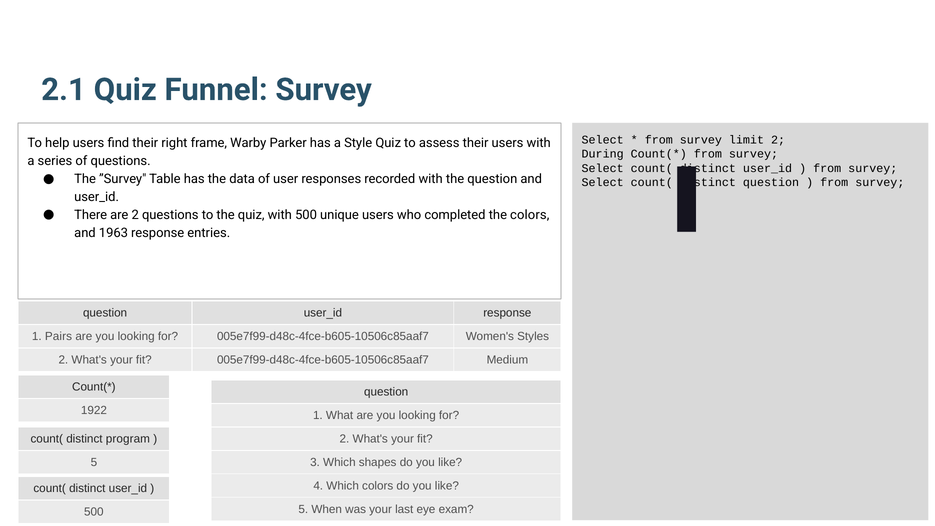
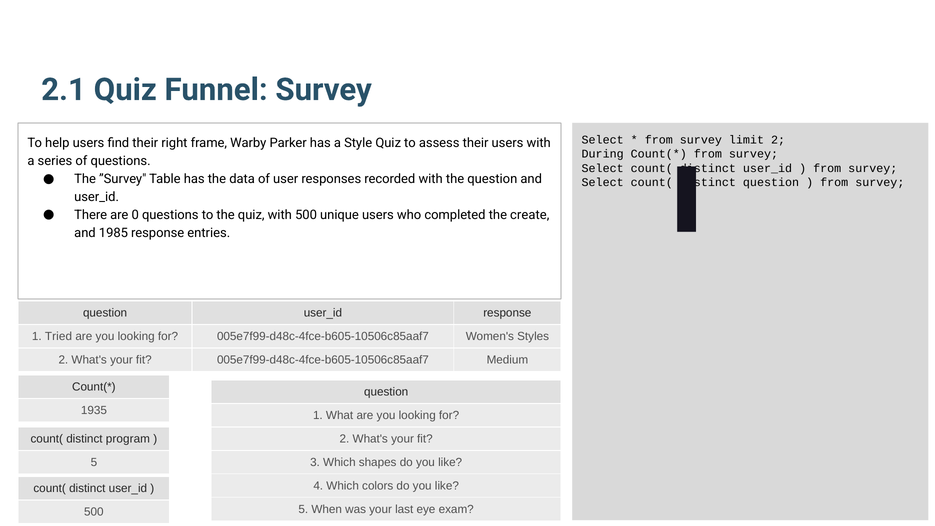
are 2: 2 -> 0
the colors: colors -> create
1963: 1963 -> 1985
Pairs: Pairs -> Tried
1922: 1922 -> 1935
